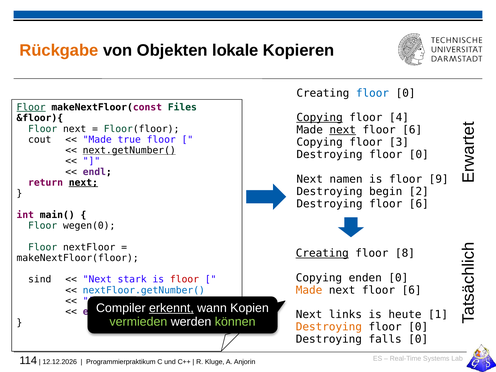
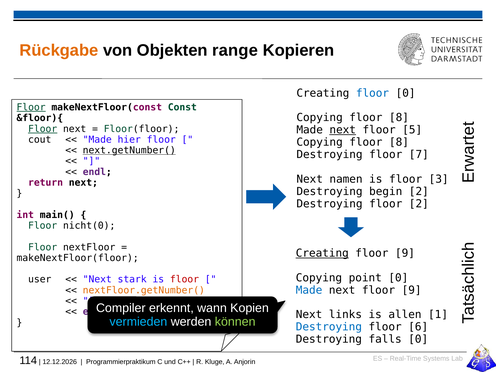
lokale: lokale -> range
Files: Files -> Const
Copying at (320, 118) underline: present -> none
4 at (399, 118): 4 -> 8
Floor at (43, 129) underline: none -> present
6 at (412, 130): 6 -> 5
true: true -> hier
3 at (399, 142): 3 -> 8
0 at (419, 155): 0 -> 7
9: 9 -> 3
next at (83, 183) underline: present -> none
Destroying floor 6: 6 -> 2
wegen(0: wegen(0 -> nicht(0
8 at (405, 253): 8 -> 9
enden: enden -> point
sind: sind -> user
Made at (309, 290) colour: orange -> blue
6 at (412, 290): 6 -> 9
nextFloor.getNumber( colour: blue -> orange
erkennt underline: present -> none
heute: heute -> allen
vermieden colour: light green -> light blue
Destroying at (329, 327) colour: orange -> blue
0 at (418, 327): 0 -> 6
